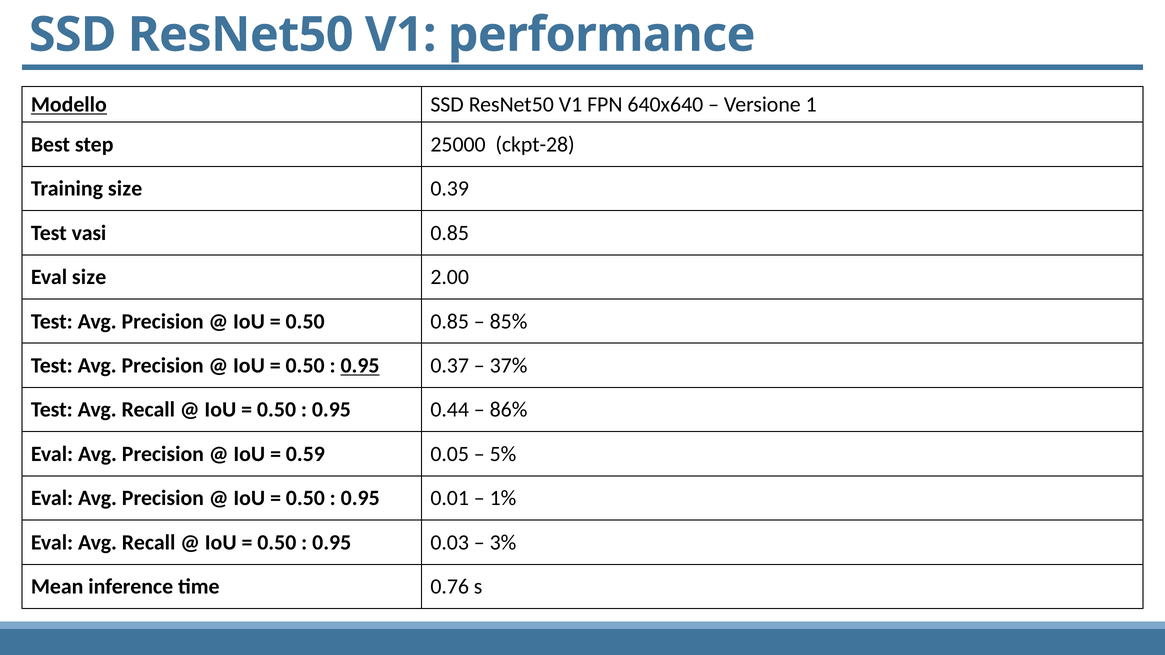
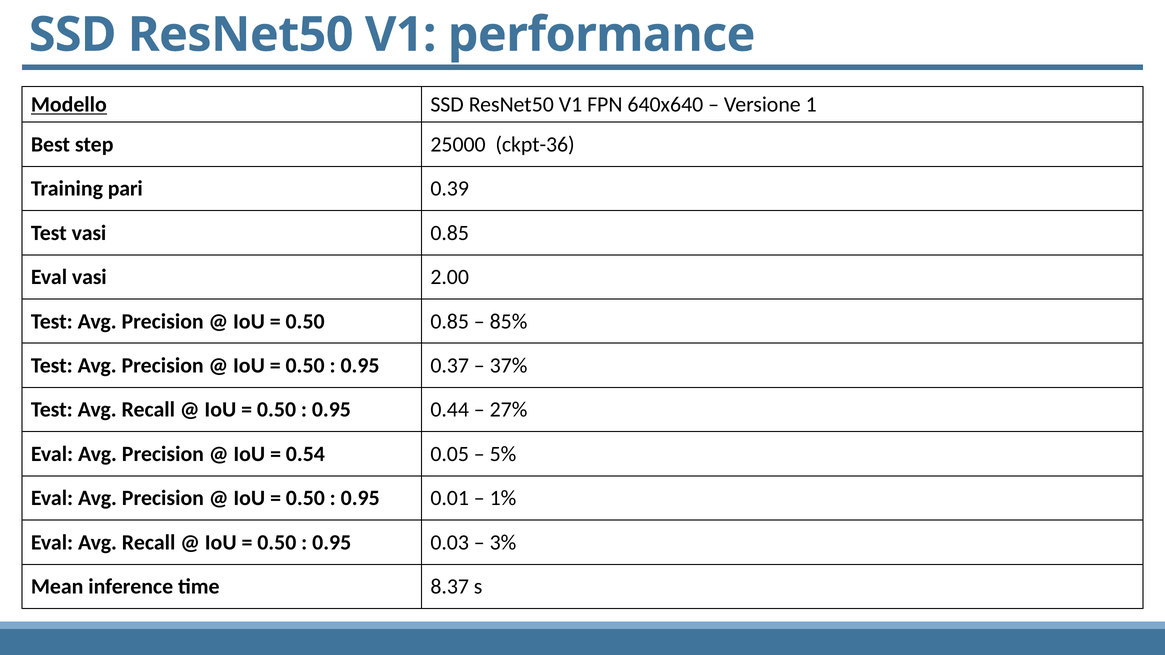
ckpt-28: ckpt-28 -> ckpt-36
Training size: size -> pari
Eval size: size -> vasi
0.95 at (360, 366) underline: present -> none
86%: 86% -> 27%
0.59: 0.59 -> 0.54
0.76: 0.76 -> 8.37
